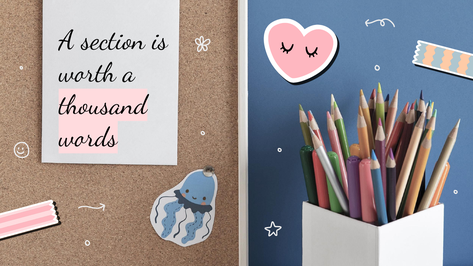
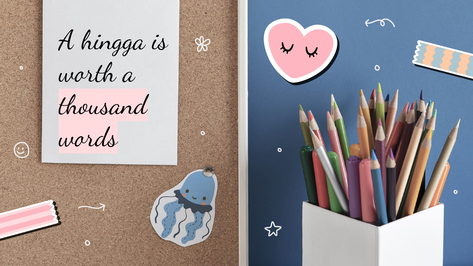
section: section -> hingga
